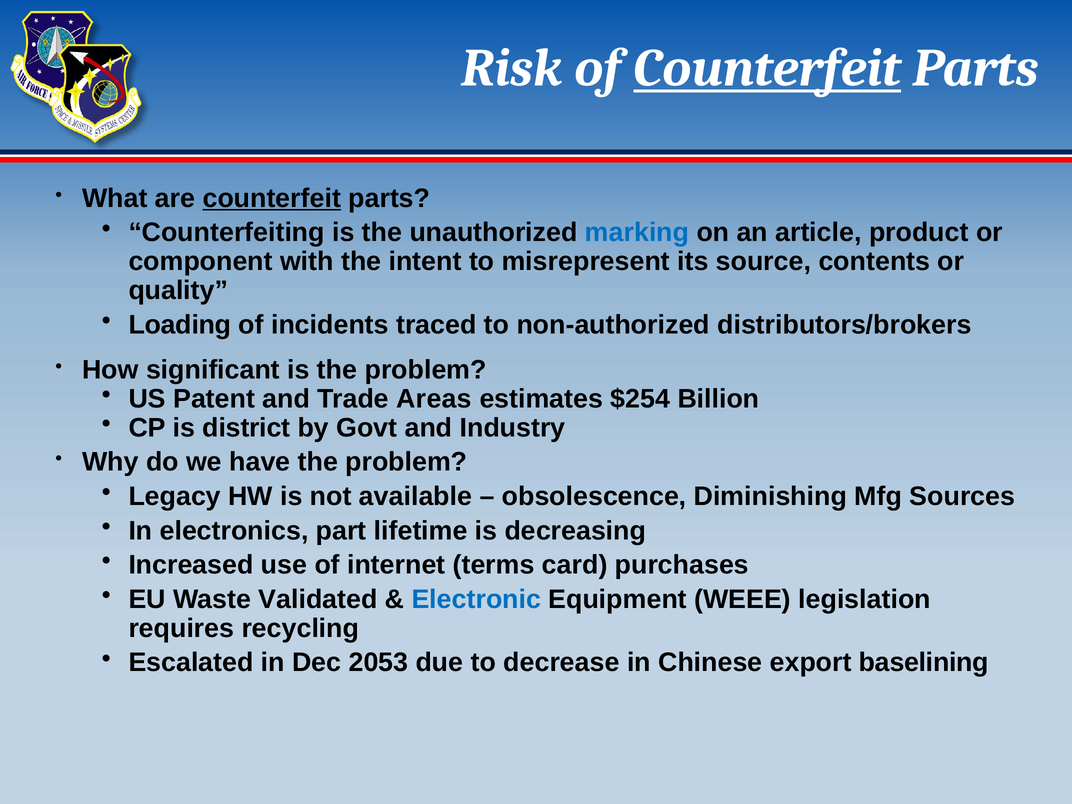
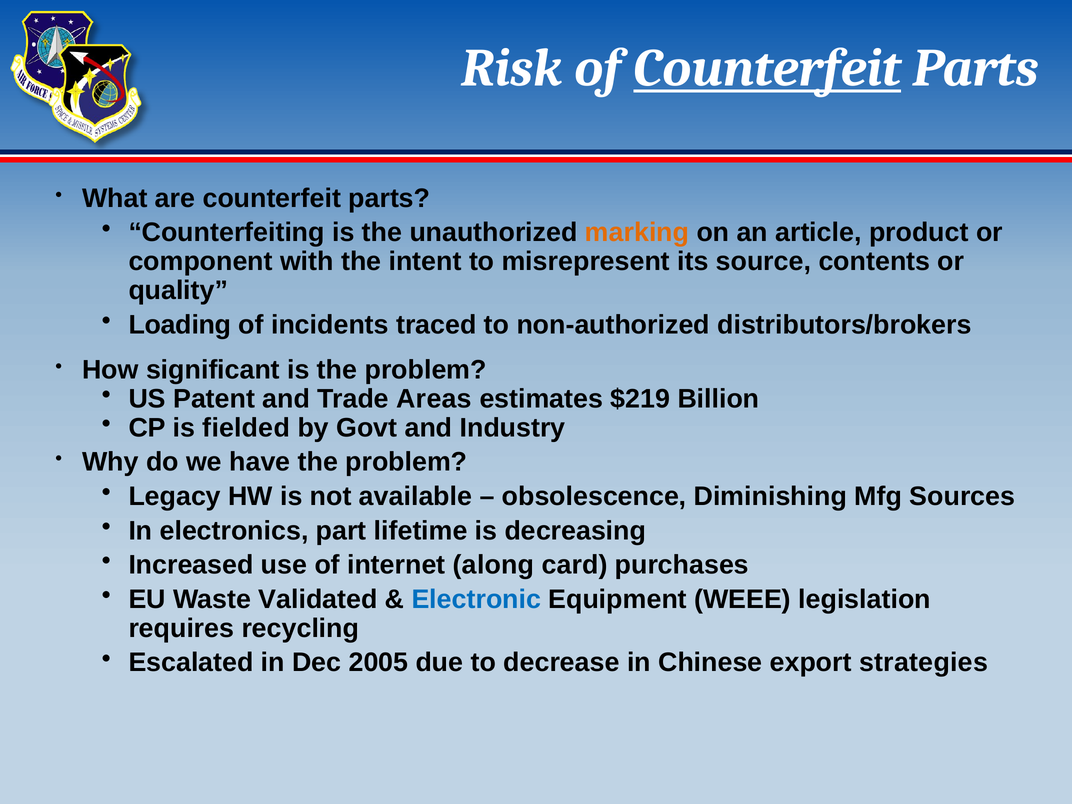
counterfeit at (272, 198) underline: present -> none
marking colour: blue -> orange
$254: $254 -> $219
district: district -> fielded
terms: terms -> along
2053: 2053 -> 2005
baselining: baselining -> strategies
